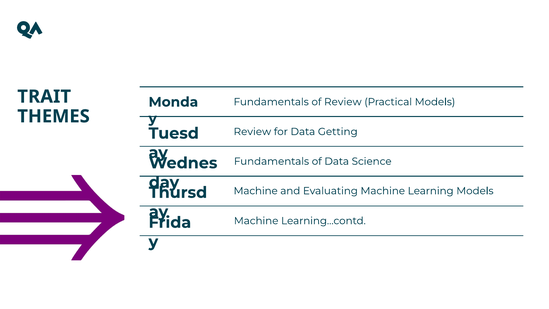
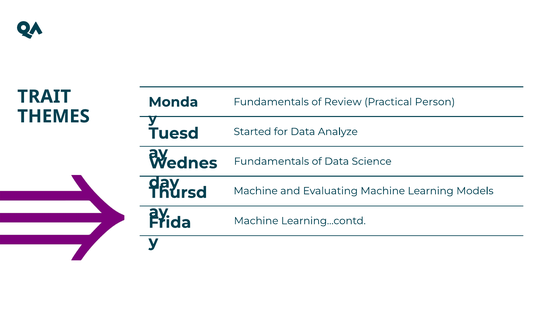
Practical Models: Models -> Person
Review at (252, 132): Review -> Started
Getting: Getting -> Analyze
